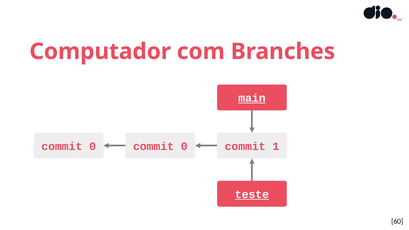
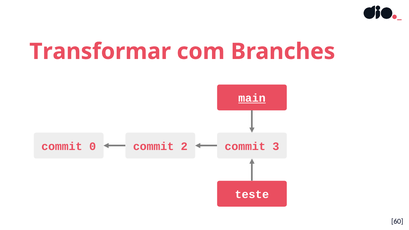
Computador: Computador -> Transformar
0 at (184, 146): 0 -> 2
1: 1 -> 3
teste underline: present -> none
